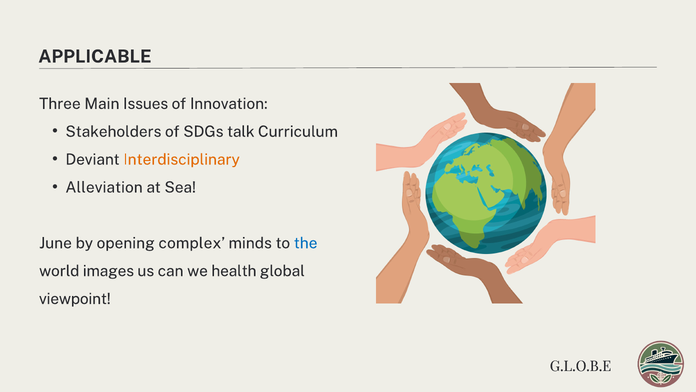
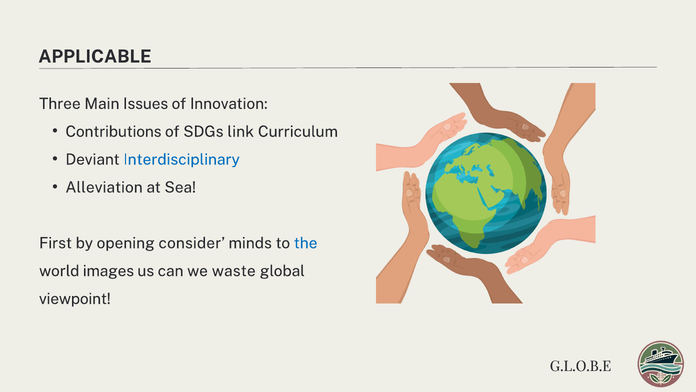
Stakeholders: Stakeholders -> Contributions
talk: talk -> link
Interdisciplinary colour: orange -> blue
June: June -> First
complex: complex -> consider
health: health -> waste
